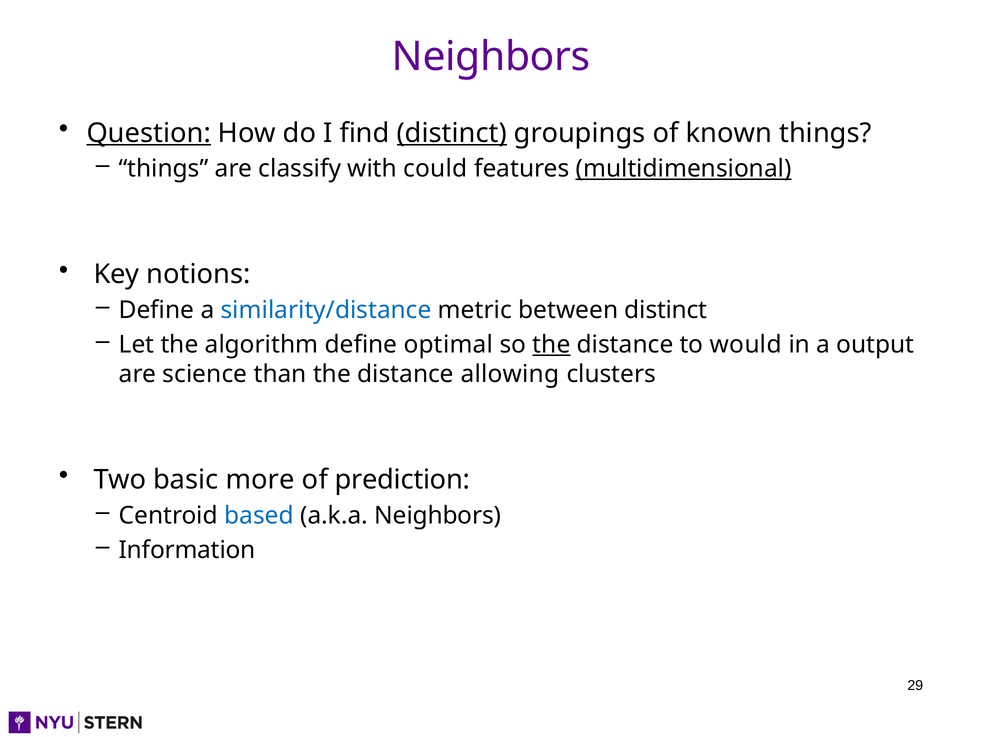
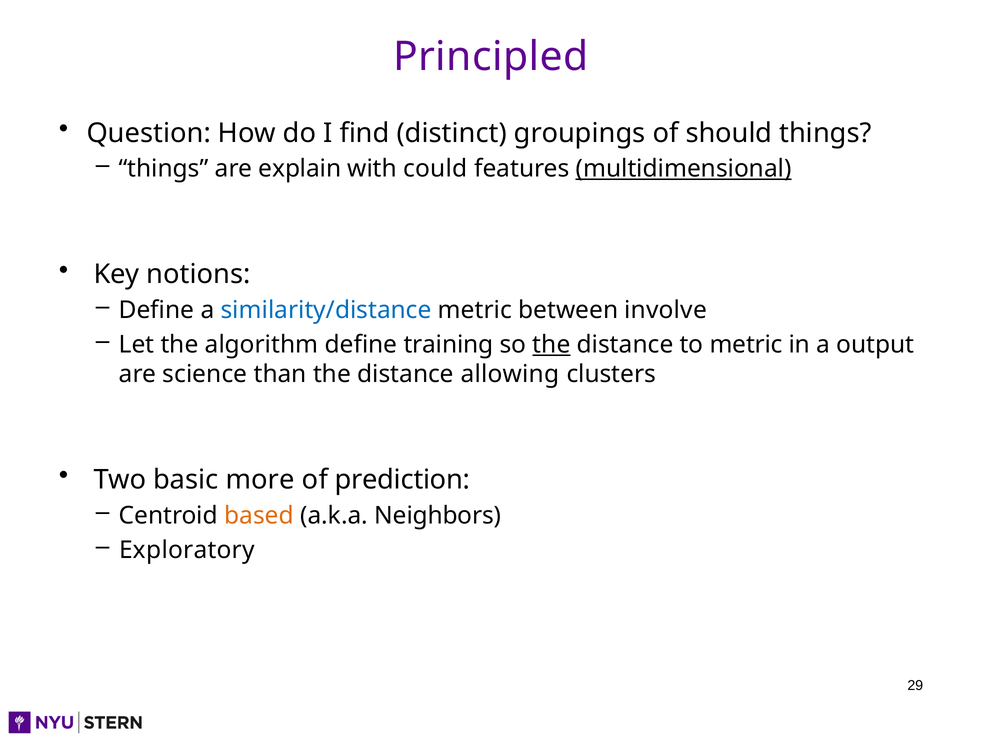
Neighbors at (491, 57): Neighbors -> Principled
Question underline: present -> none
distinct at (452, 133) underline: present -> none
known: known -> should
classify: classify -> explain
between distinct: distinct -> involve
optimal: optimal -> training
to would: would -> metric
based colour: blue -> orange
Information: Information -> Exploratory
